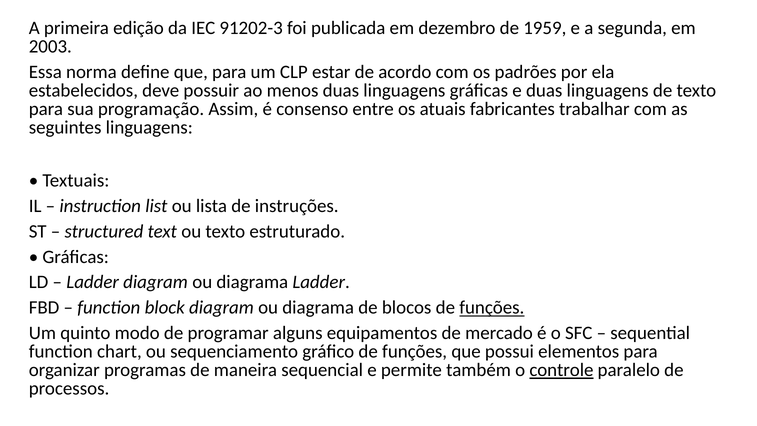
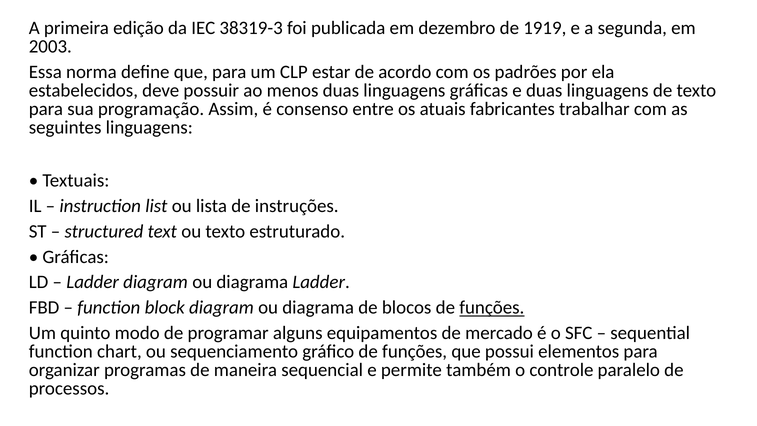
91202-3: 91202-3 -> 38319-3
1959: 1959 -> 1919
controle underline: present -> none
